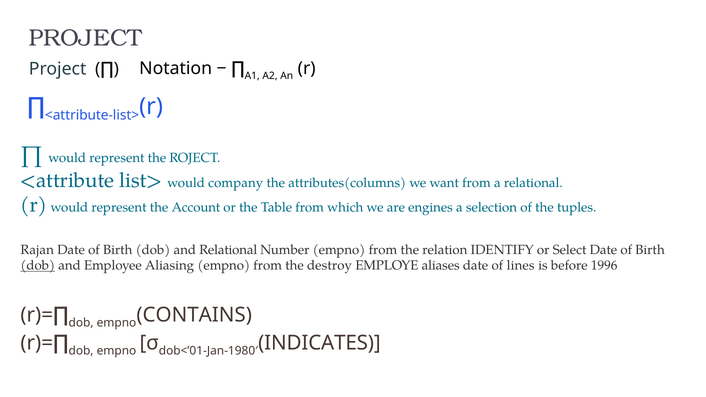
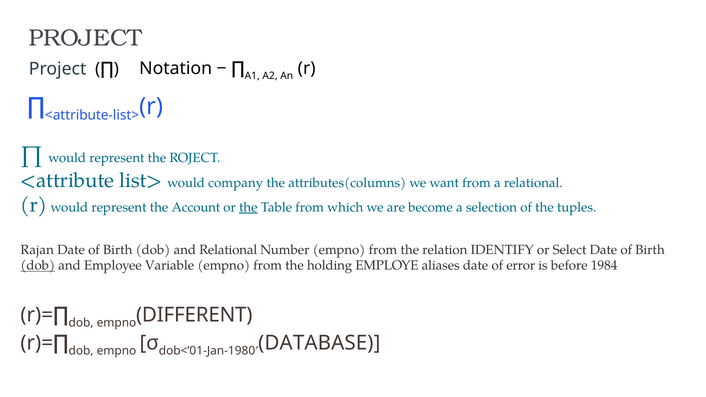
the at (248, 207) underline: none -> present
engines: engines -> become
Aliasing: Aliasing -> Variable
destroy: destroy -> holding
lines: lines -> error
1996: 1996 -> 1984
CONTAINS: CONTAINS -> DIFFERENT
INDICATES: INDICATES -> DATABASE
